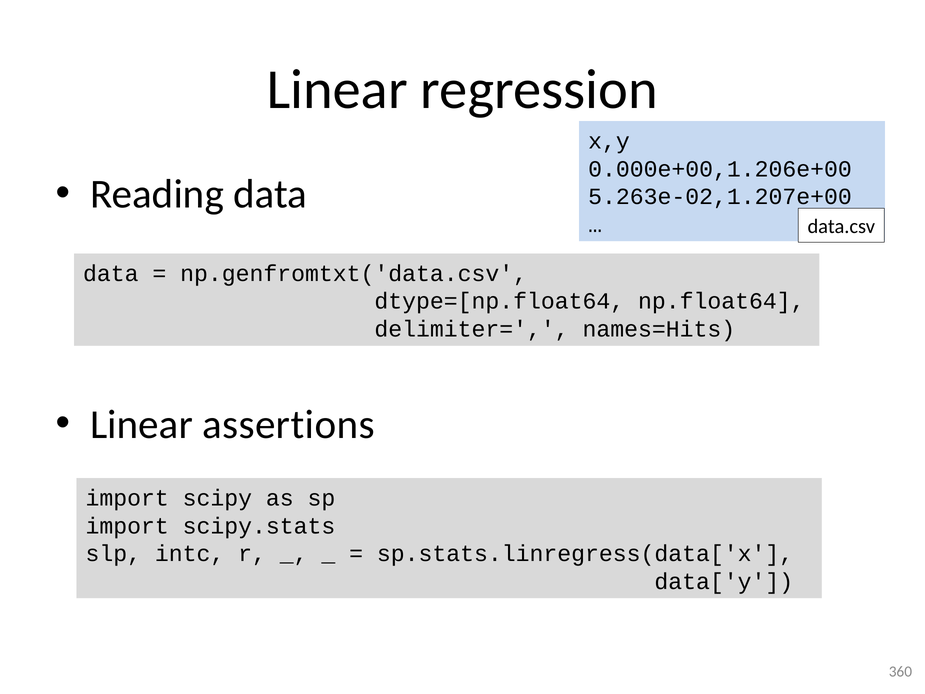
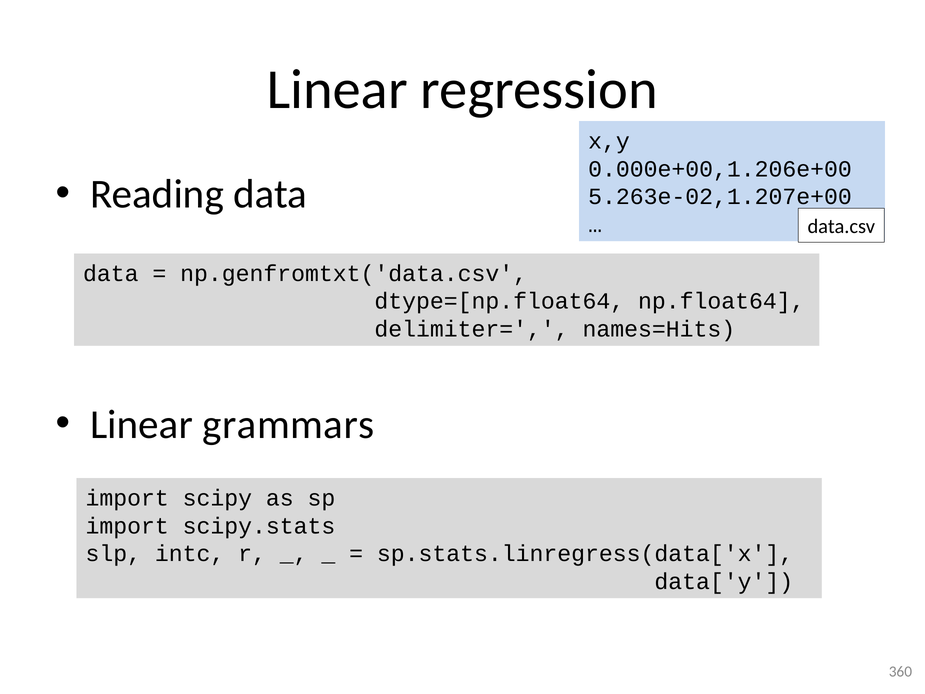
assertions: assertions -> grammars
